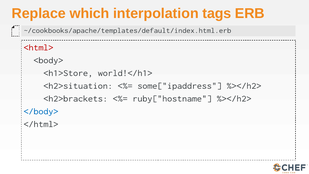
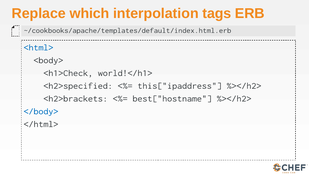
<html> colour: red -> blue
<h1>Store: <h1>Store -> <h1>Check
<h2>situation: <h2>situation -> <h2>specified
some["ipaddress: some["ipaddress -> this["ipaddress
ruby["hostname: ruby["hostname -> best["hostname
